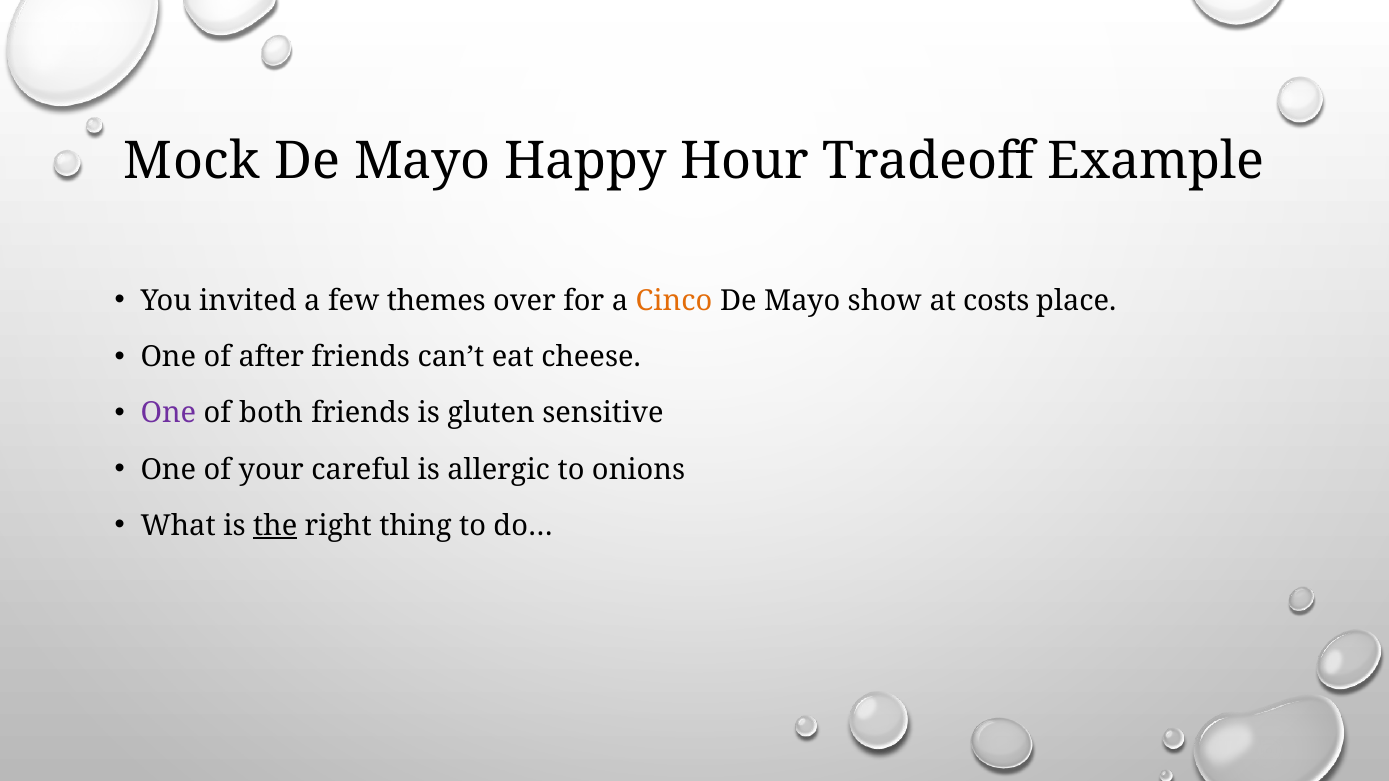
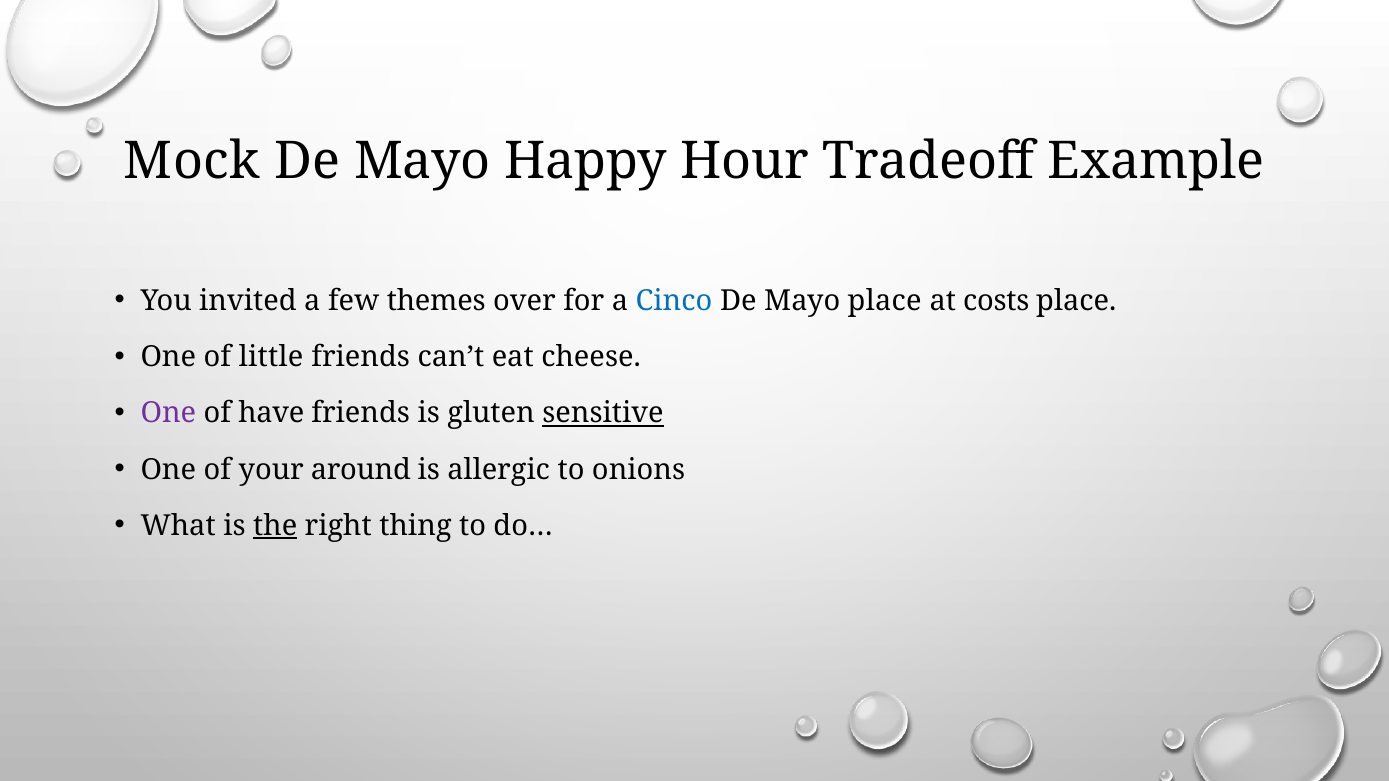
Cinco colour: orange -> blue
Mayo show: show -> place
after: after -> little
both: both -> have
sensitive underline: none -> present
careful: careful -> around
